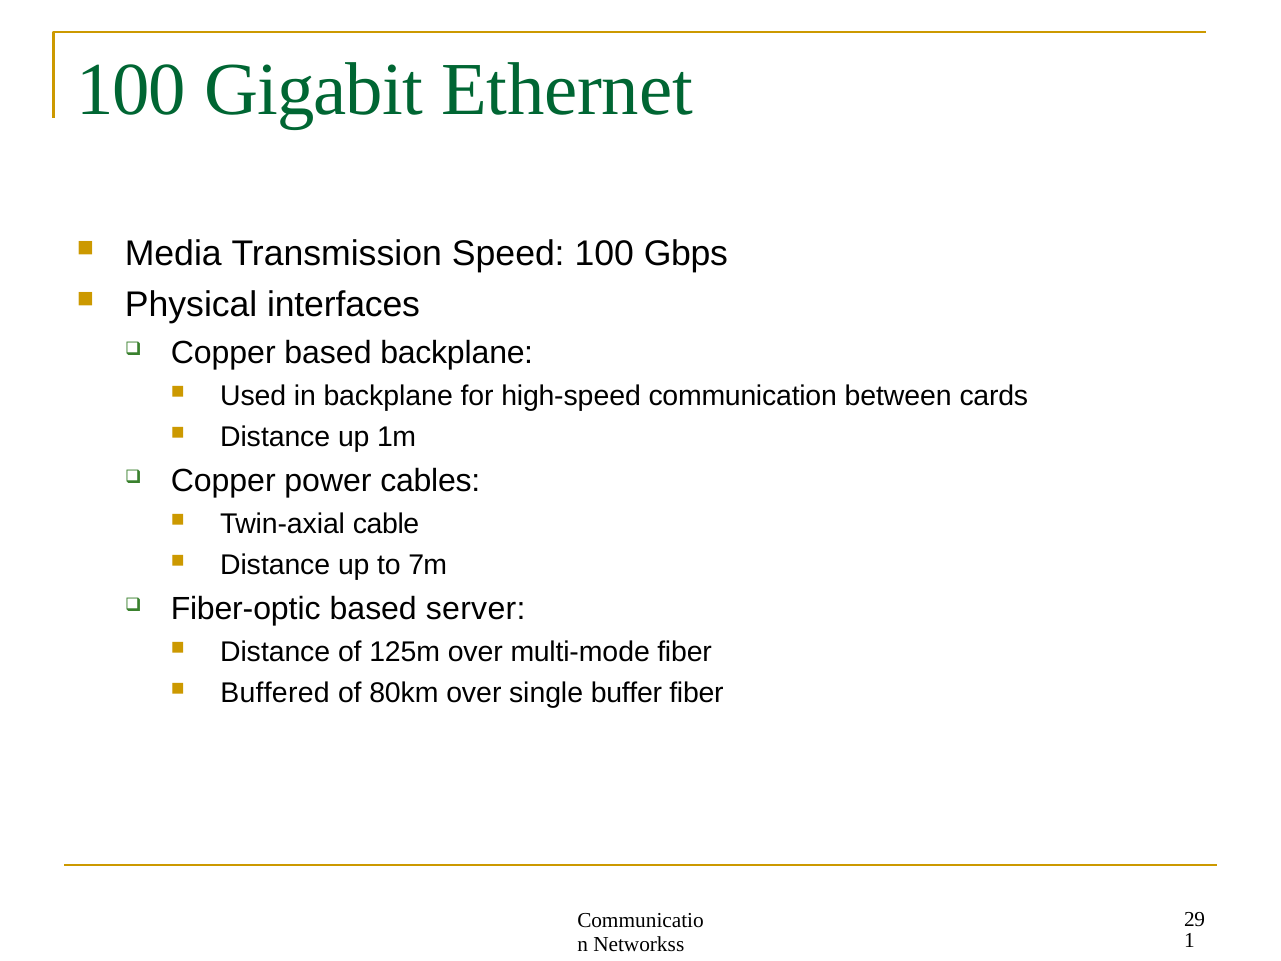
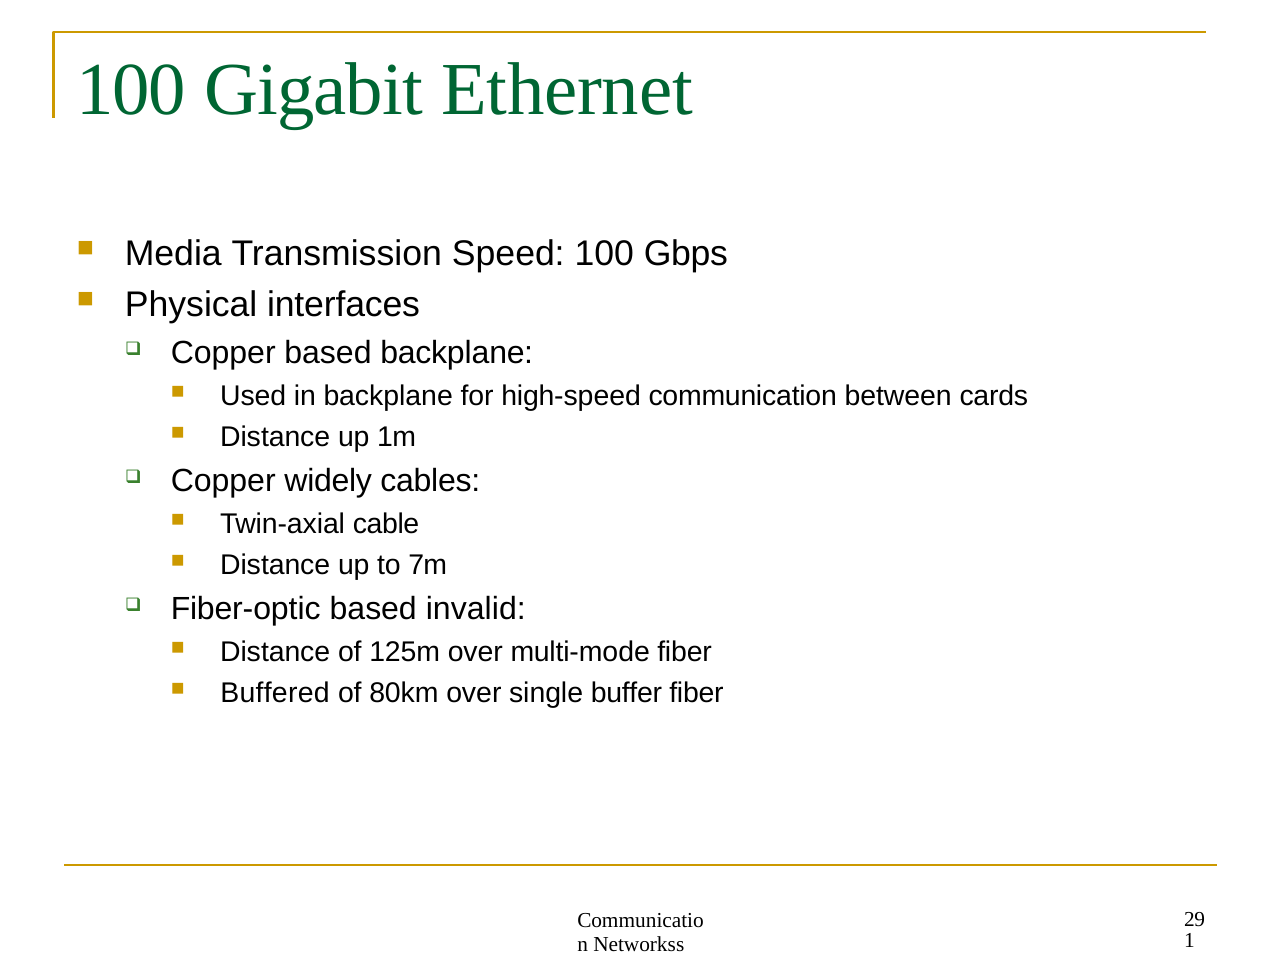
power: power -> widely
server: server -> invalid
